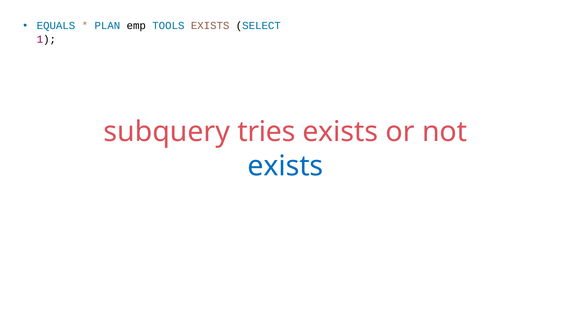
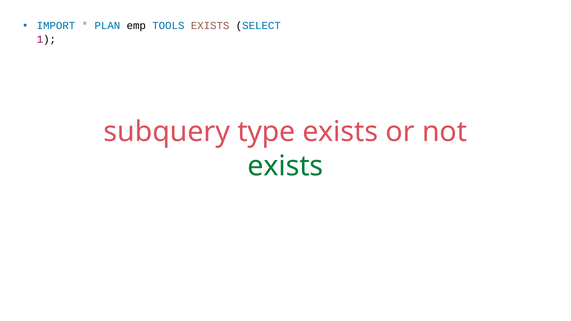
EQUALS: EQUALS -> IMPORT
tries: tries -> type
exists at (285, 166) colour: blue -> green
